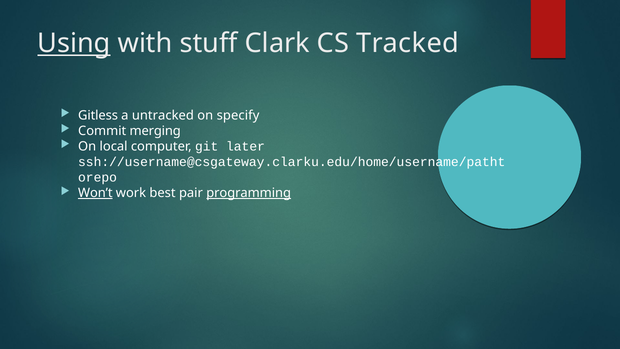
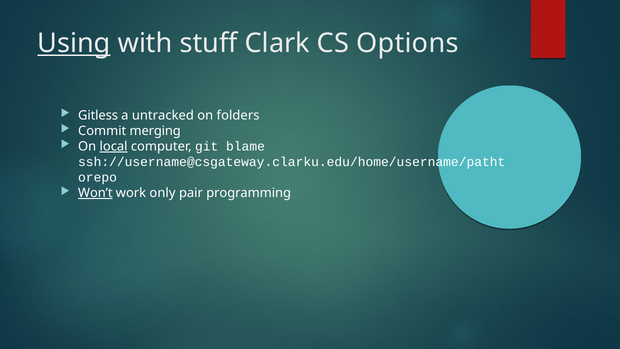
Tracked: Tracked -> Options
specify: specify -> folders
local underline: none -> present
later: later -> blame
best: best -> only
programming underline: present -> none
